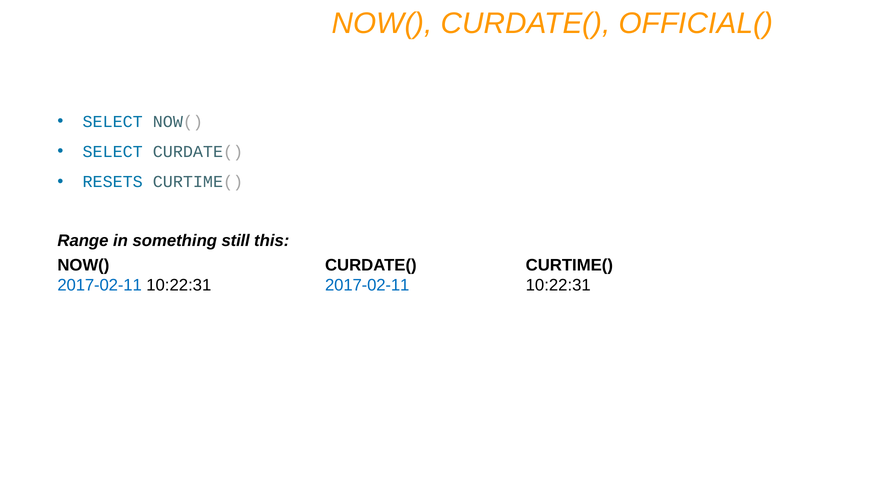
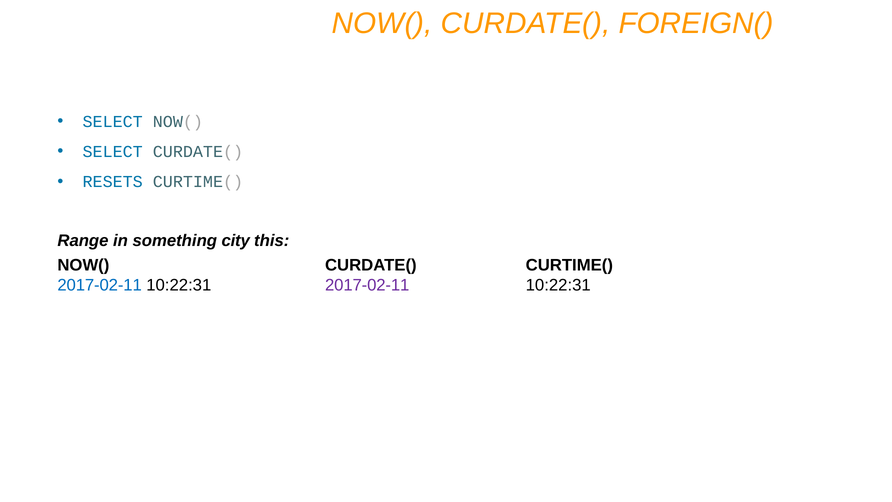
OFFICIAL(: OFFICIAL( -> FOREIGN(
still: still -> city
2017-02-11 at (367, 285) colour: blue -> purple
